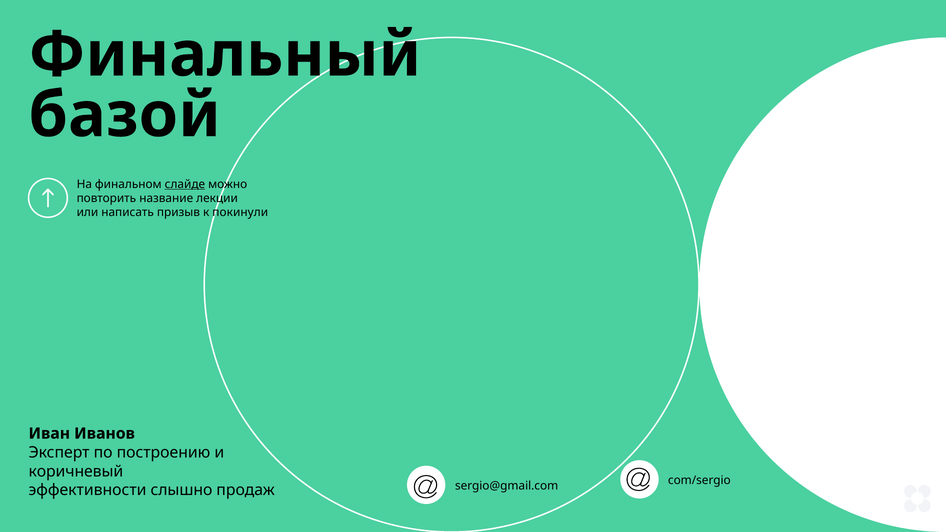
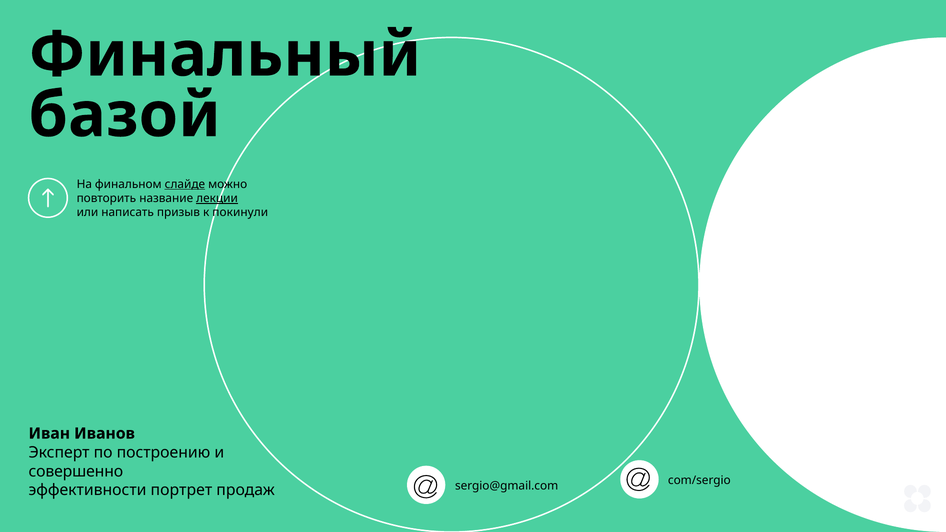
лекции underline: none -> present
коричневый: коричневый -> совершенно
слышно: слышно -> портрет
